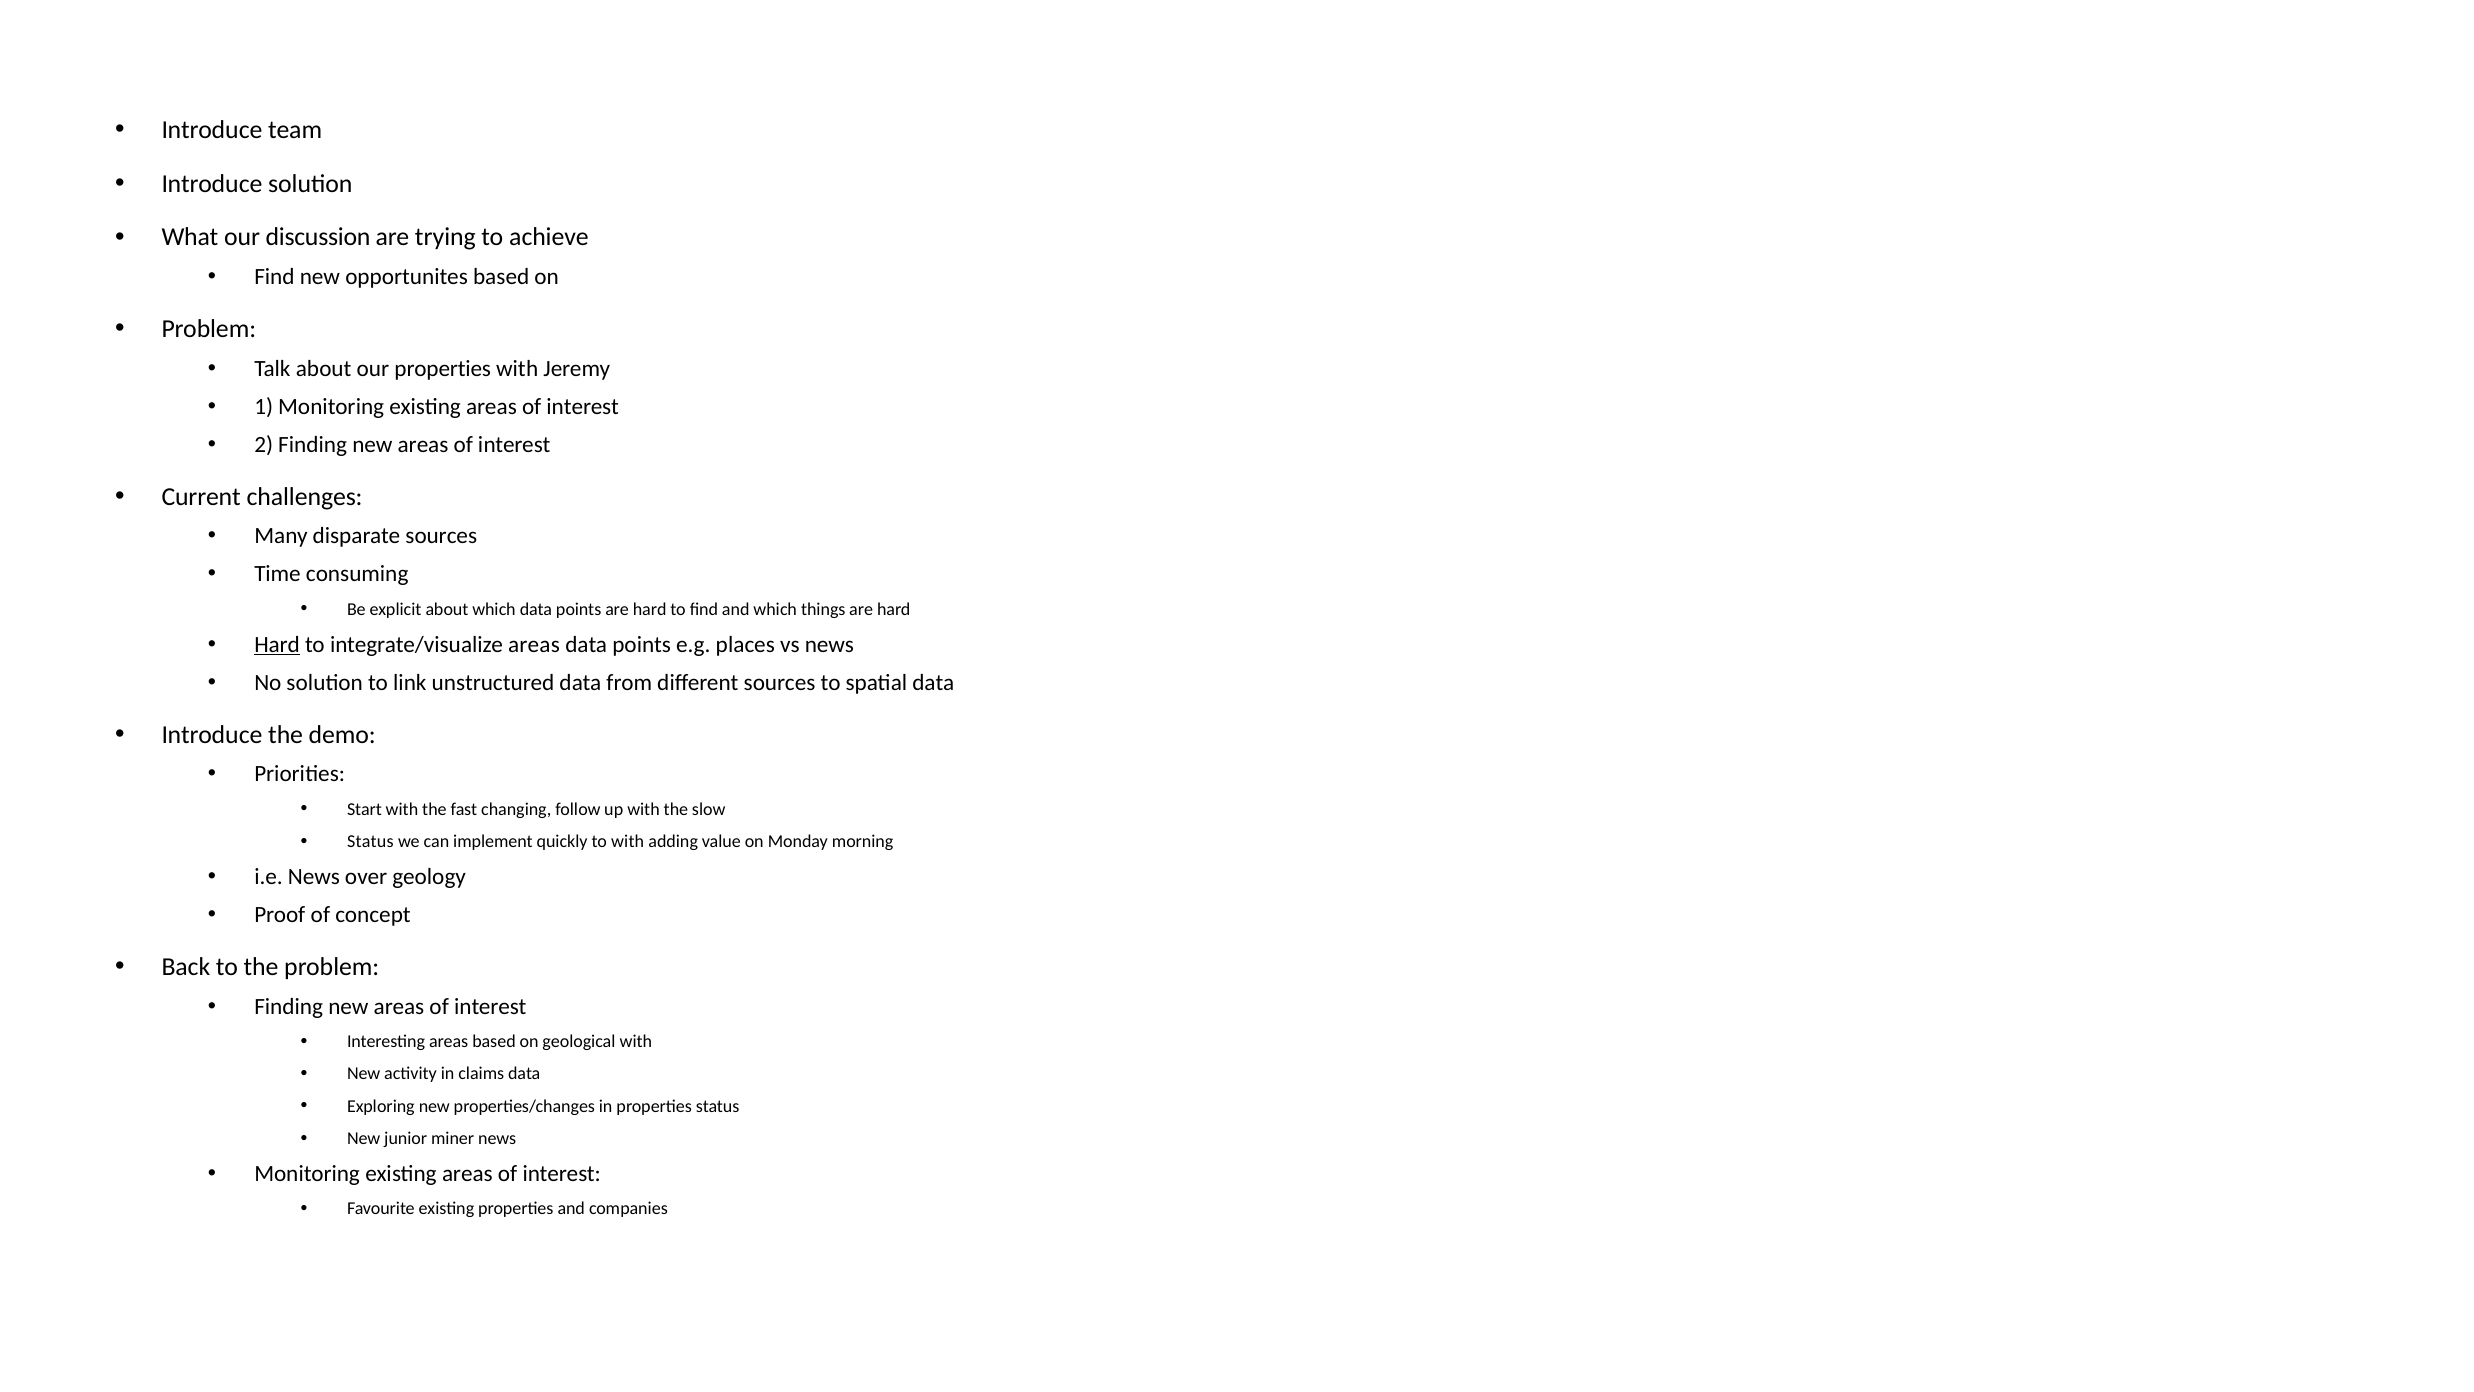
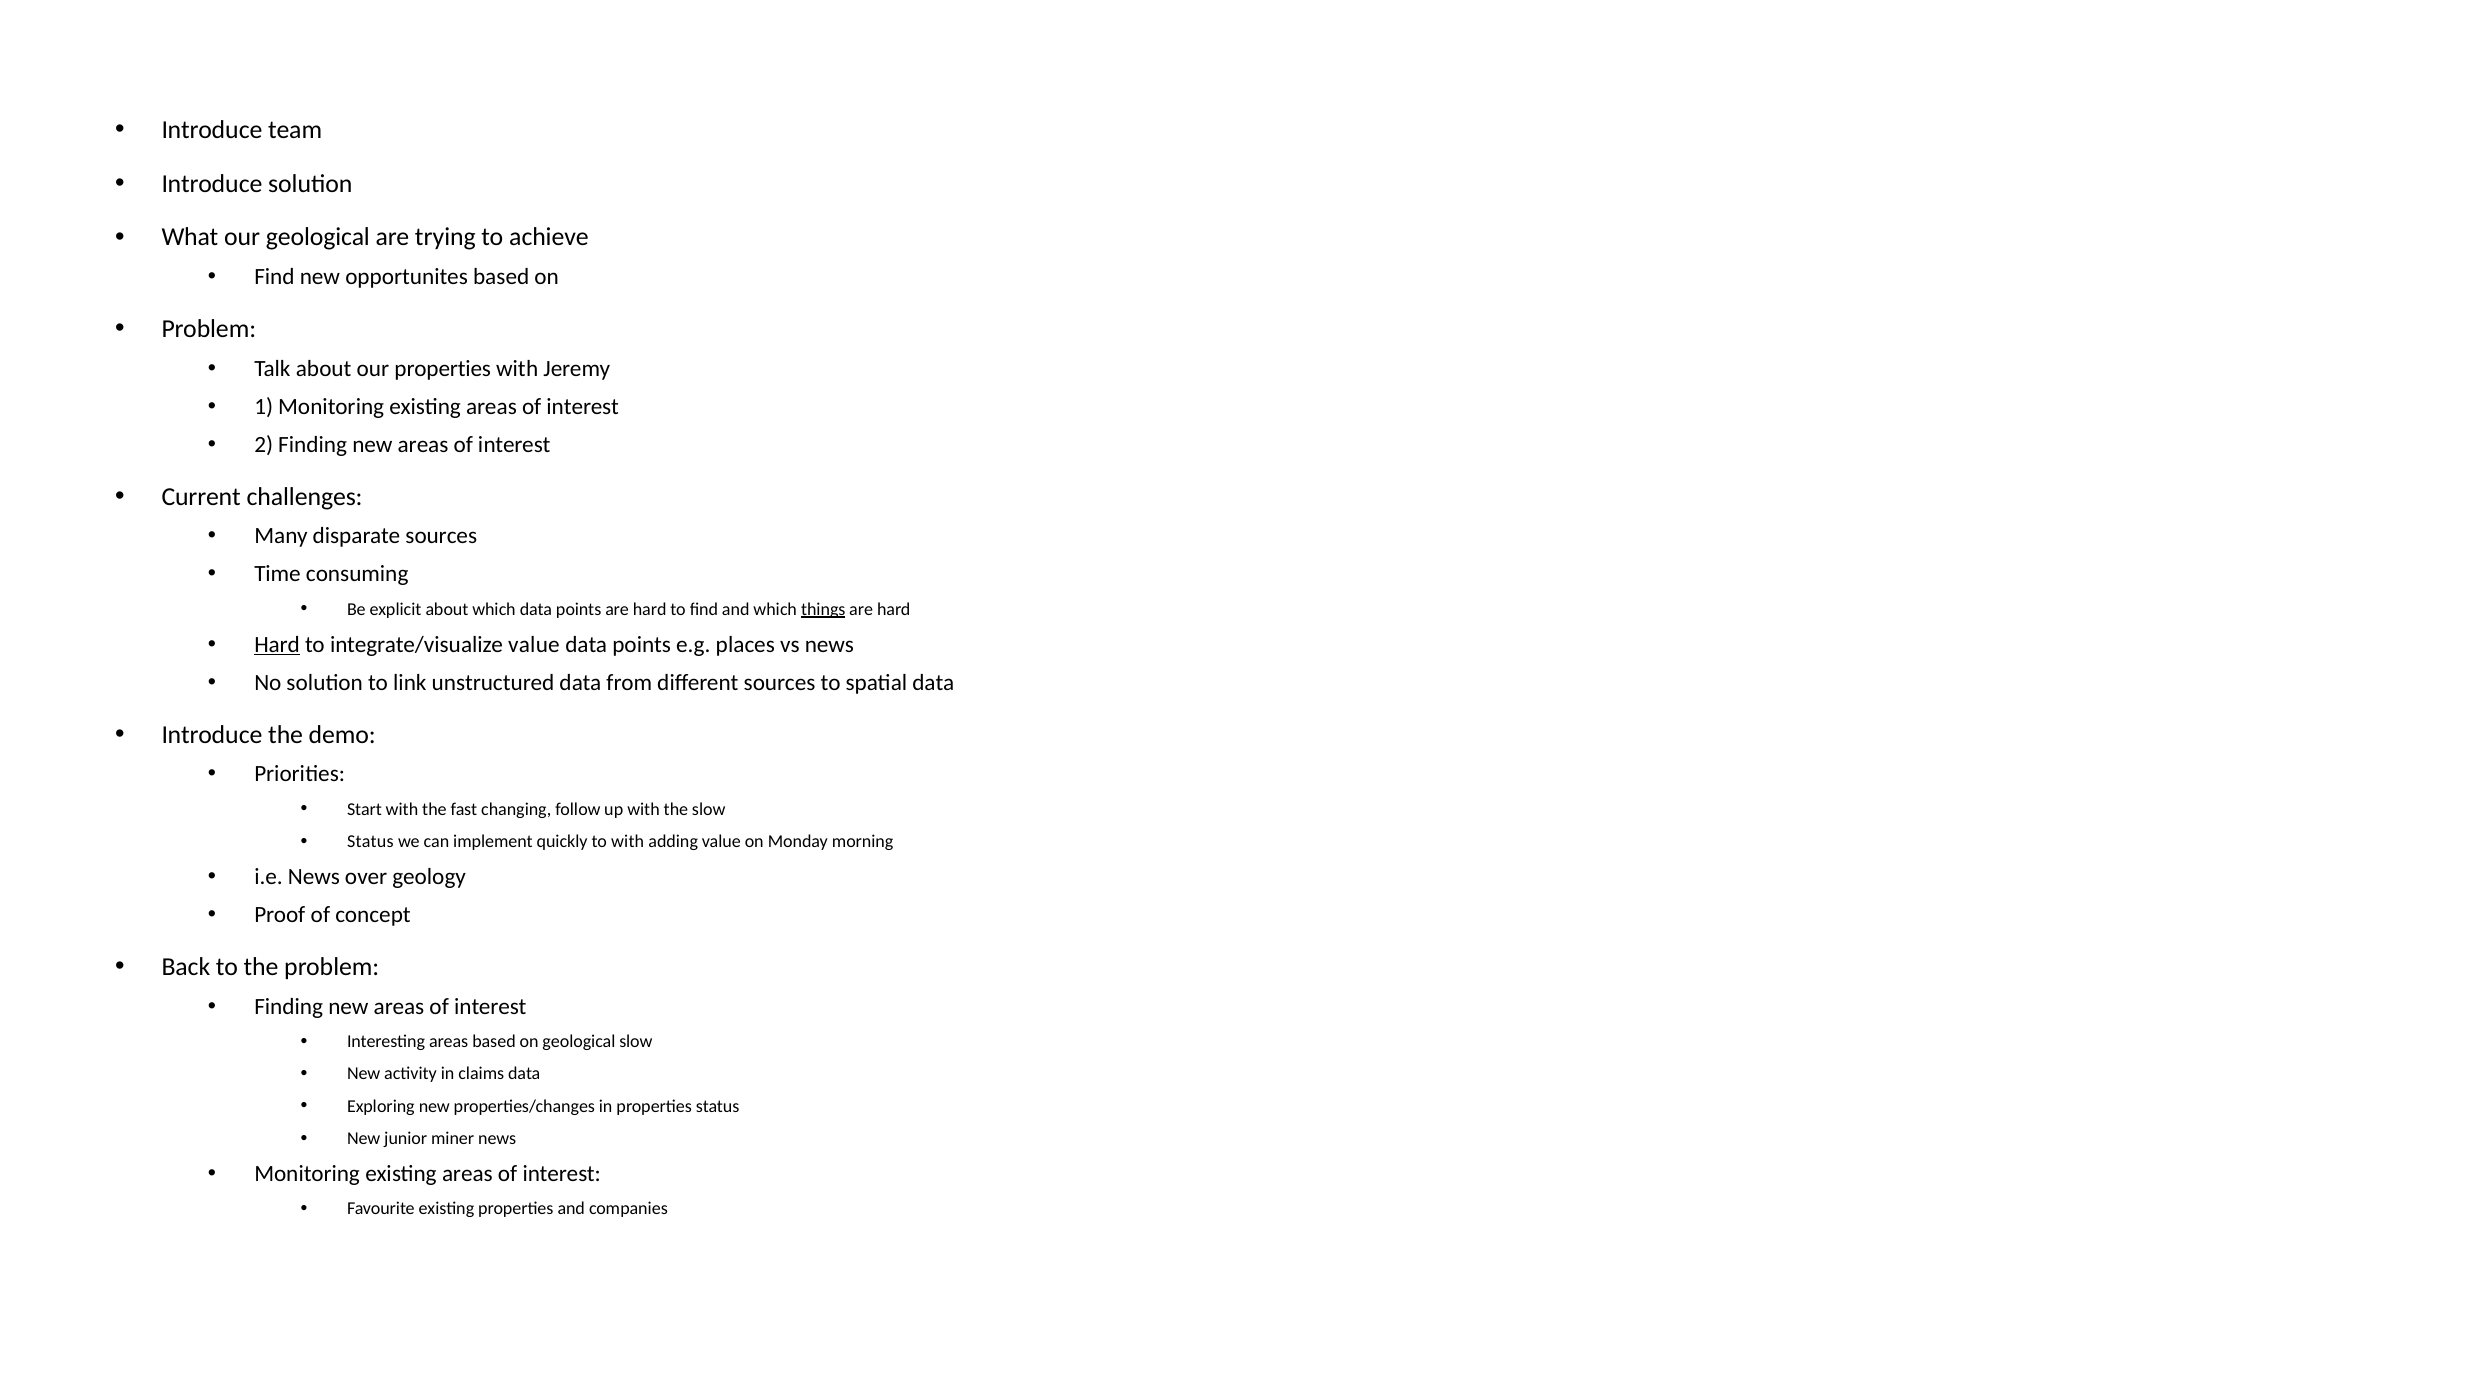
our discussion: discussion -> geological
things underline: none -> present
integrate/visualize areas: areas -> value
geological with: with -> slow
